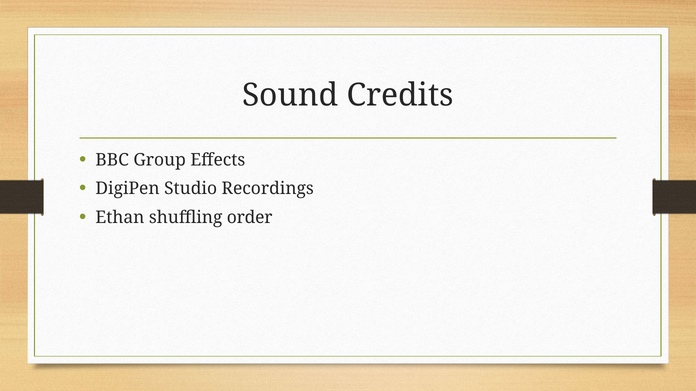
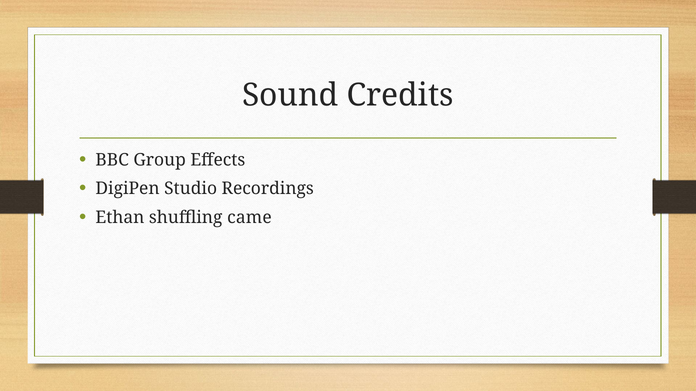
order: order -> came
